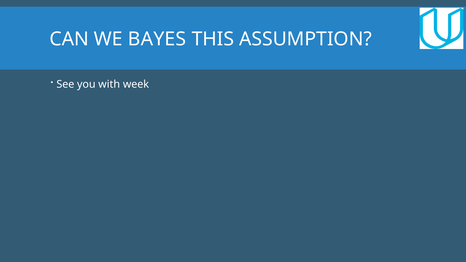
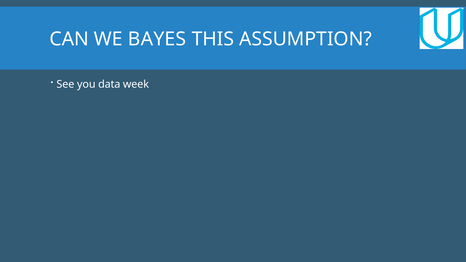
with: with -> data
